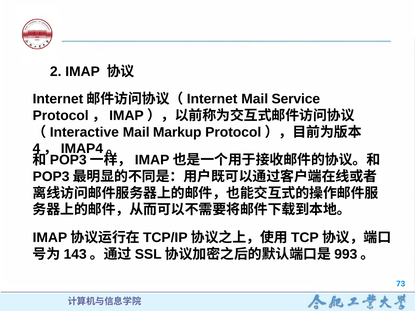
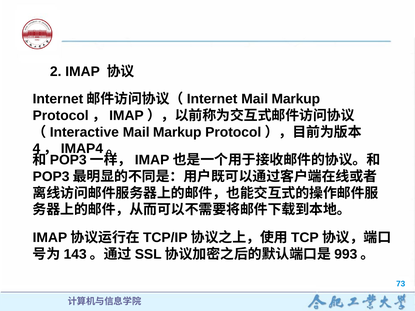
Service at (296, 99): Service -> Markup
